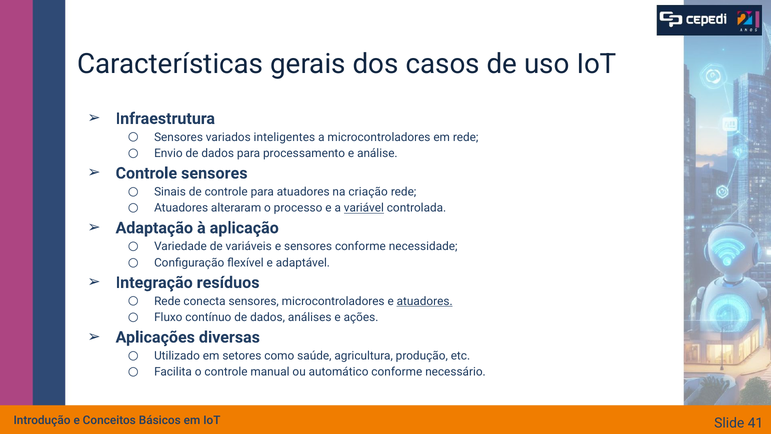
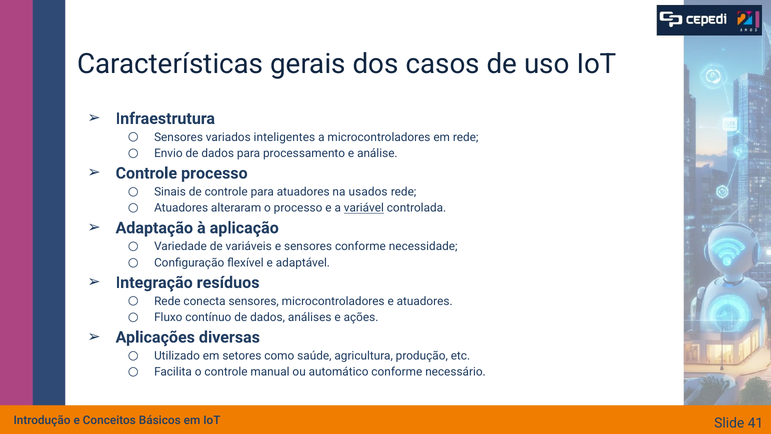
Controle sensores: sensores -> processo
criação: criação -> usados
atuadores at (425, 301) underline: present -> none
